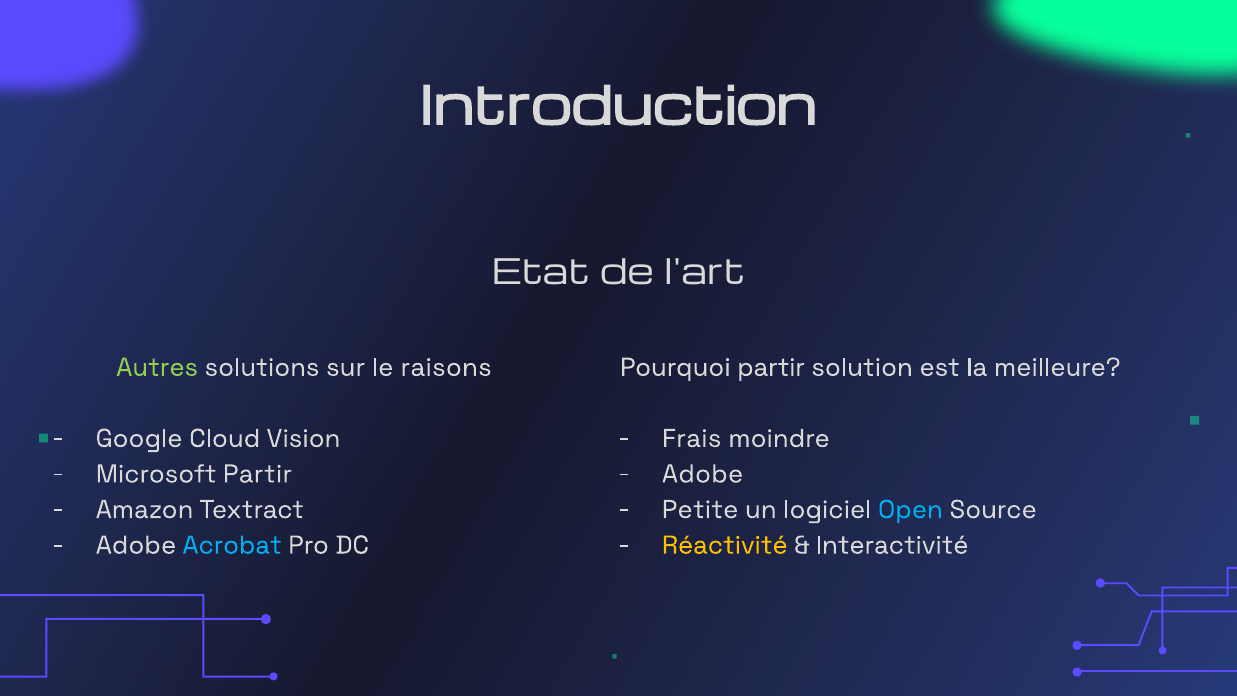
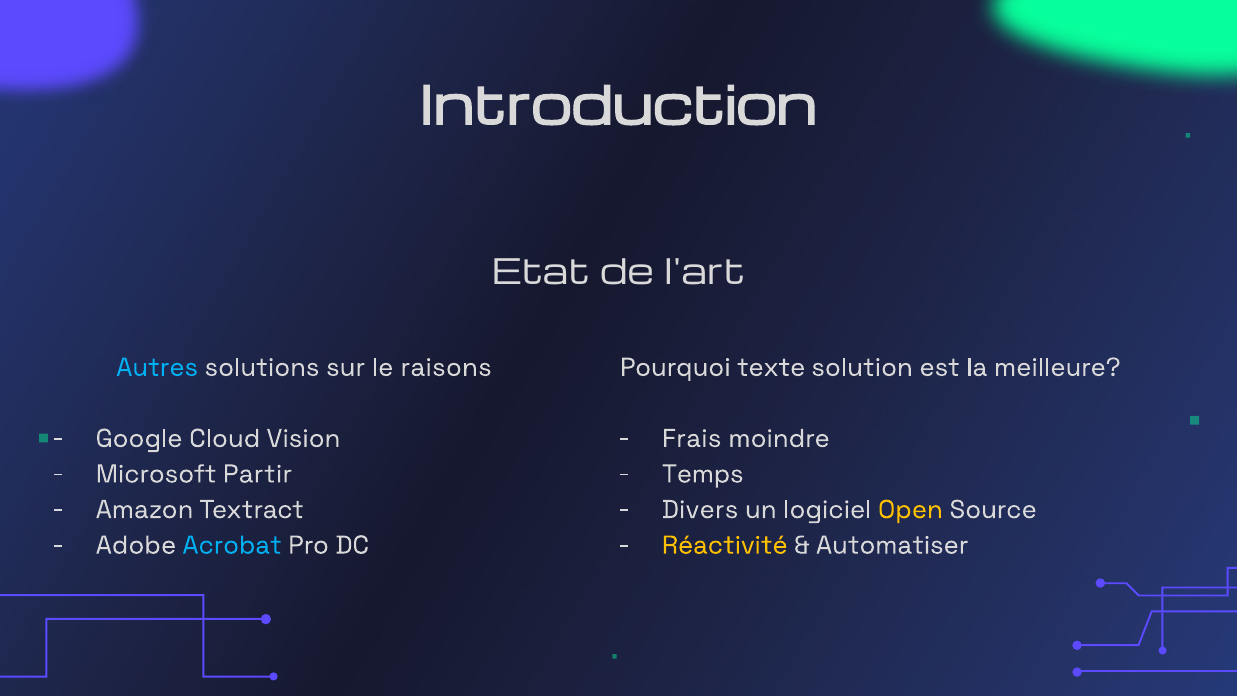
Autres colour: light green -> light blue
Pourquoi partir: partir -> texte
Adobe at (703, 474): Adobe -> Temps
Petite: Petite -> Divers
Open colour: light blue -> yellow
Interactivité: Interactivité -> Automatiser
